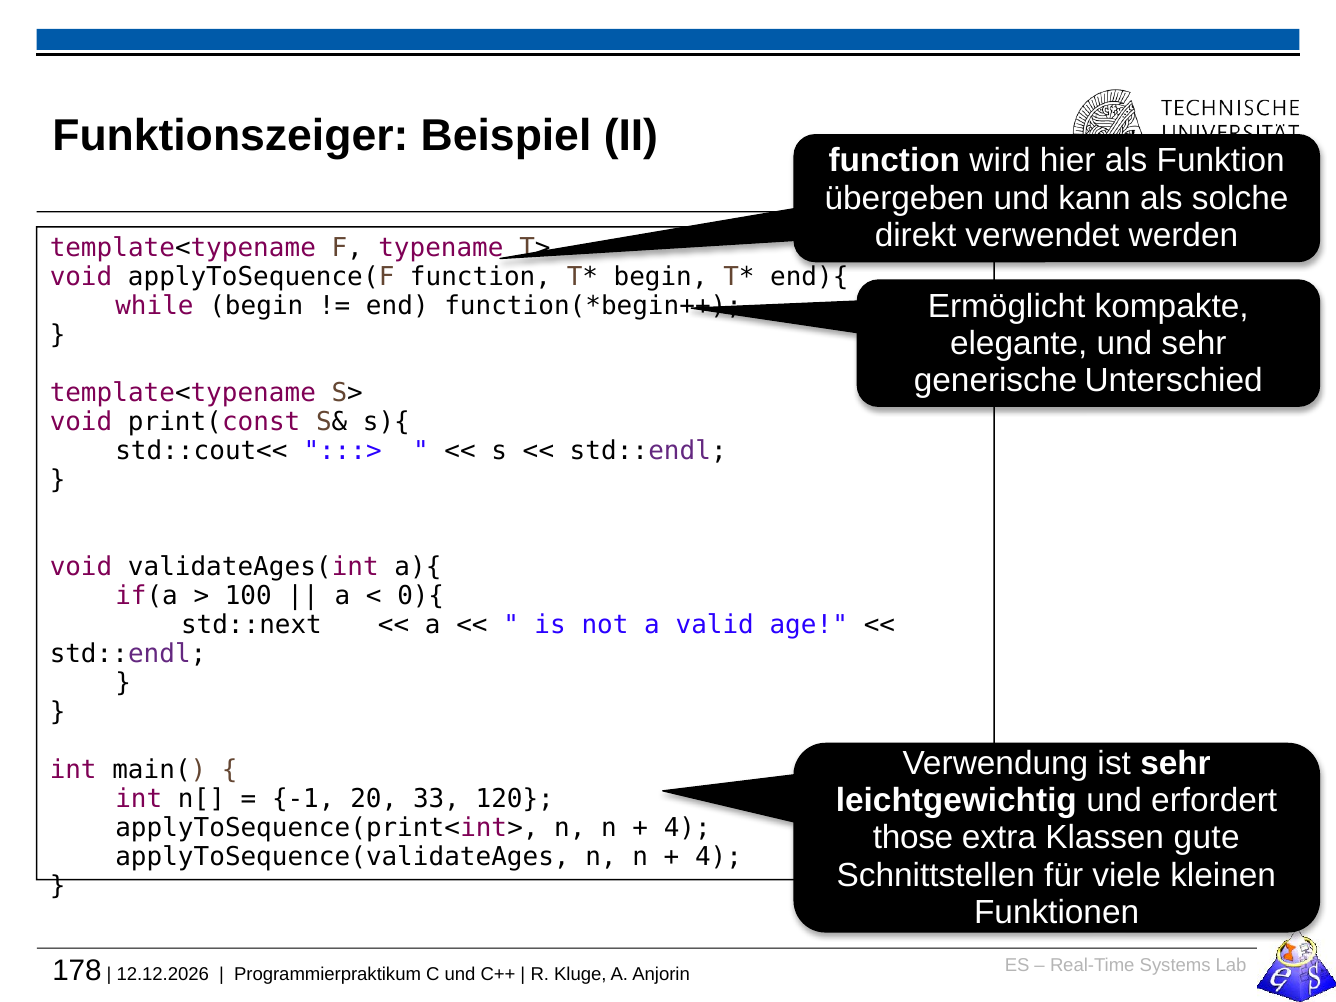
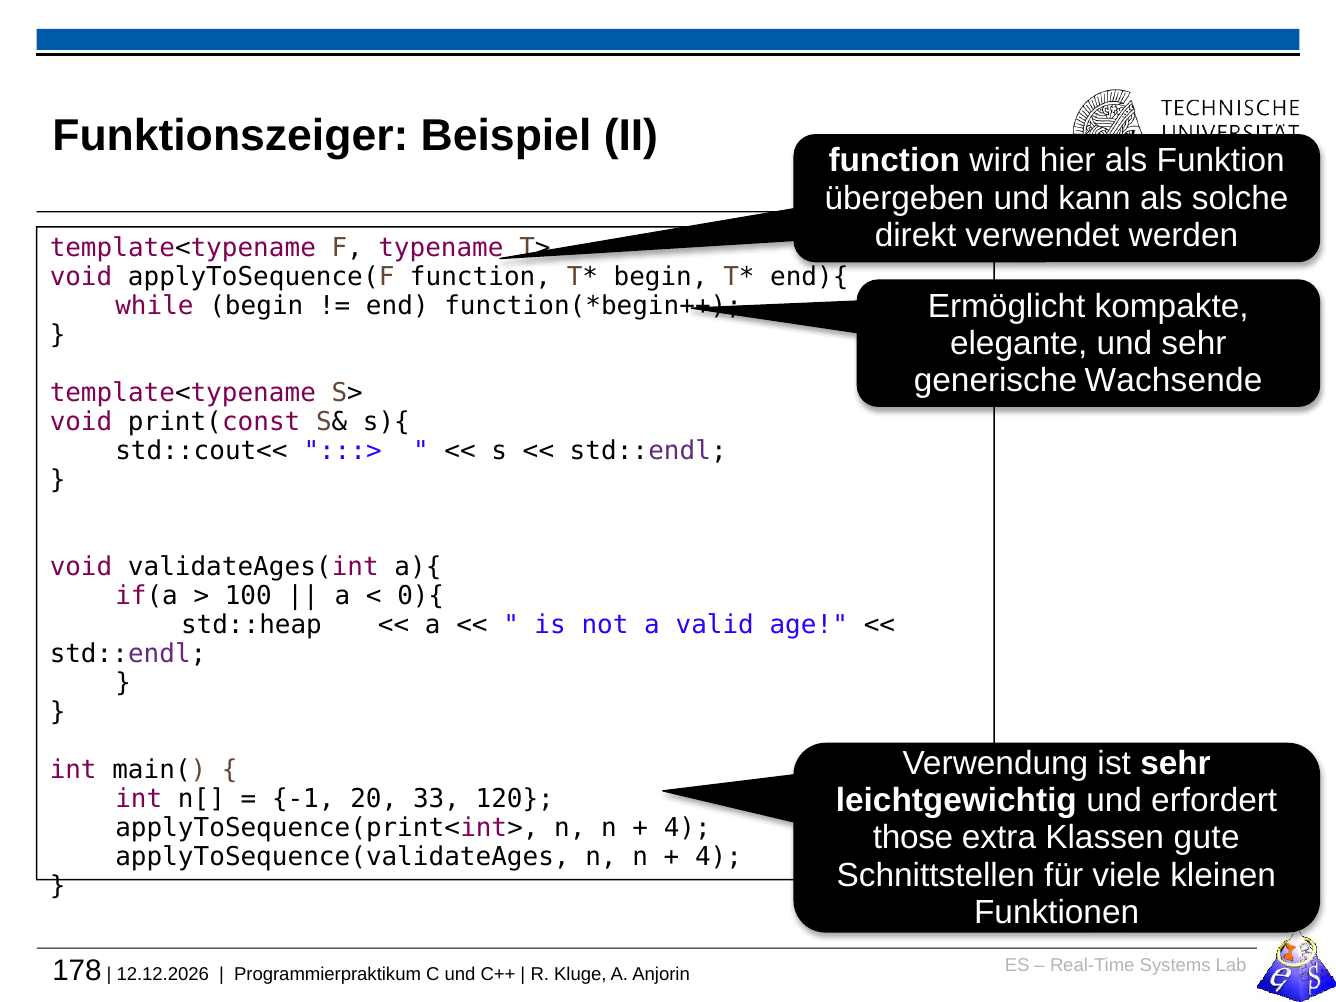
Unterschied: Unterschied -> Wachsende
std::next: std::next -> std::heap
